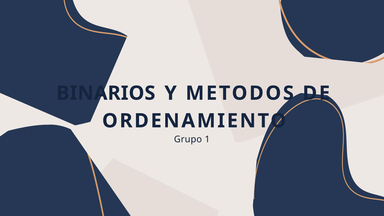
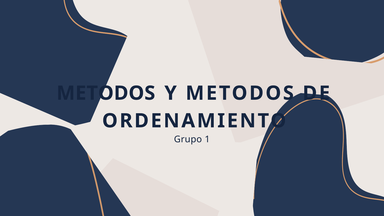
BINARIOS at (106, 93): BINARIOS -> METODOS
